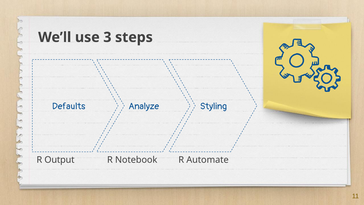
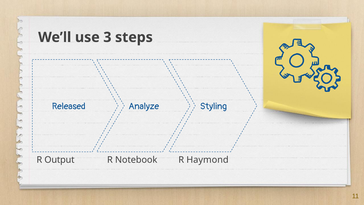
Defaults: Defaults -> Released
Automate: Automate -> Haymond
